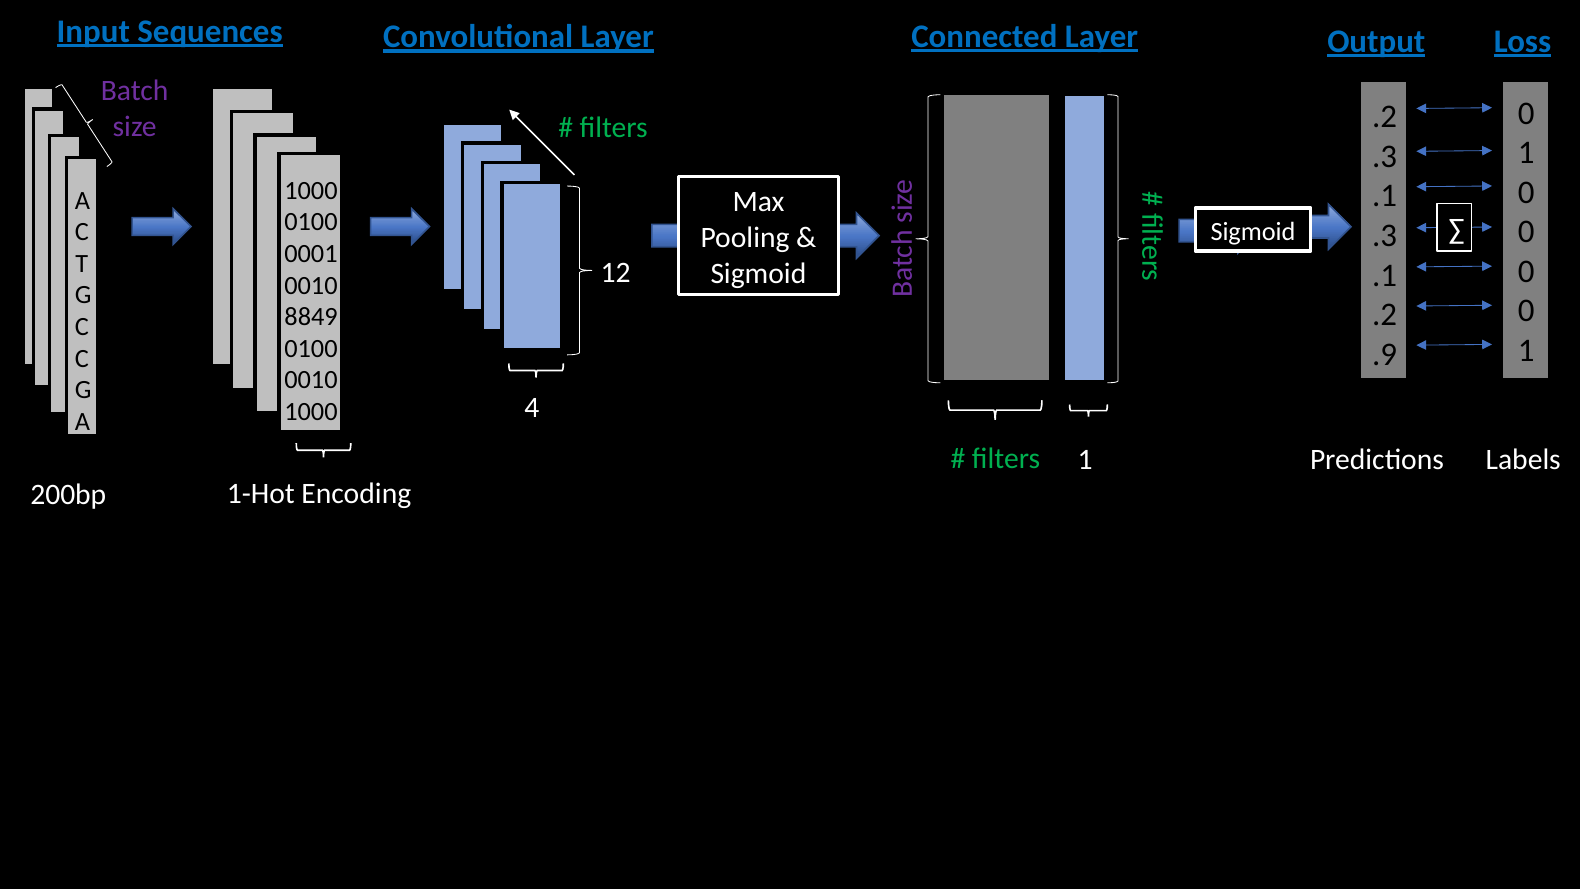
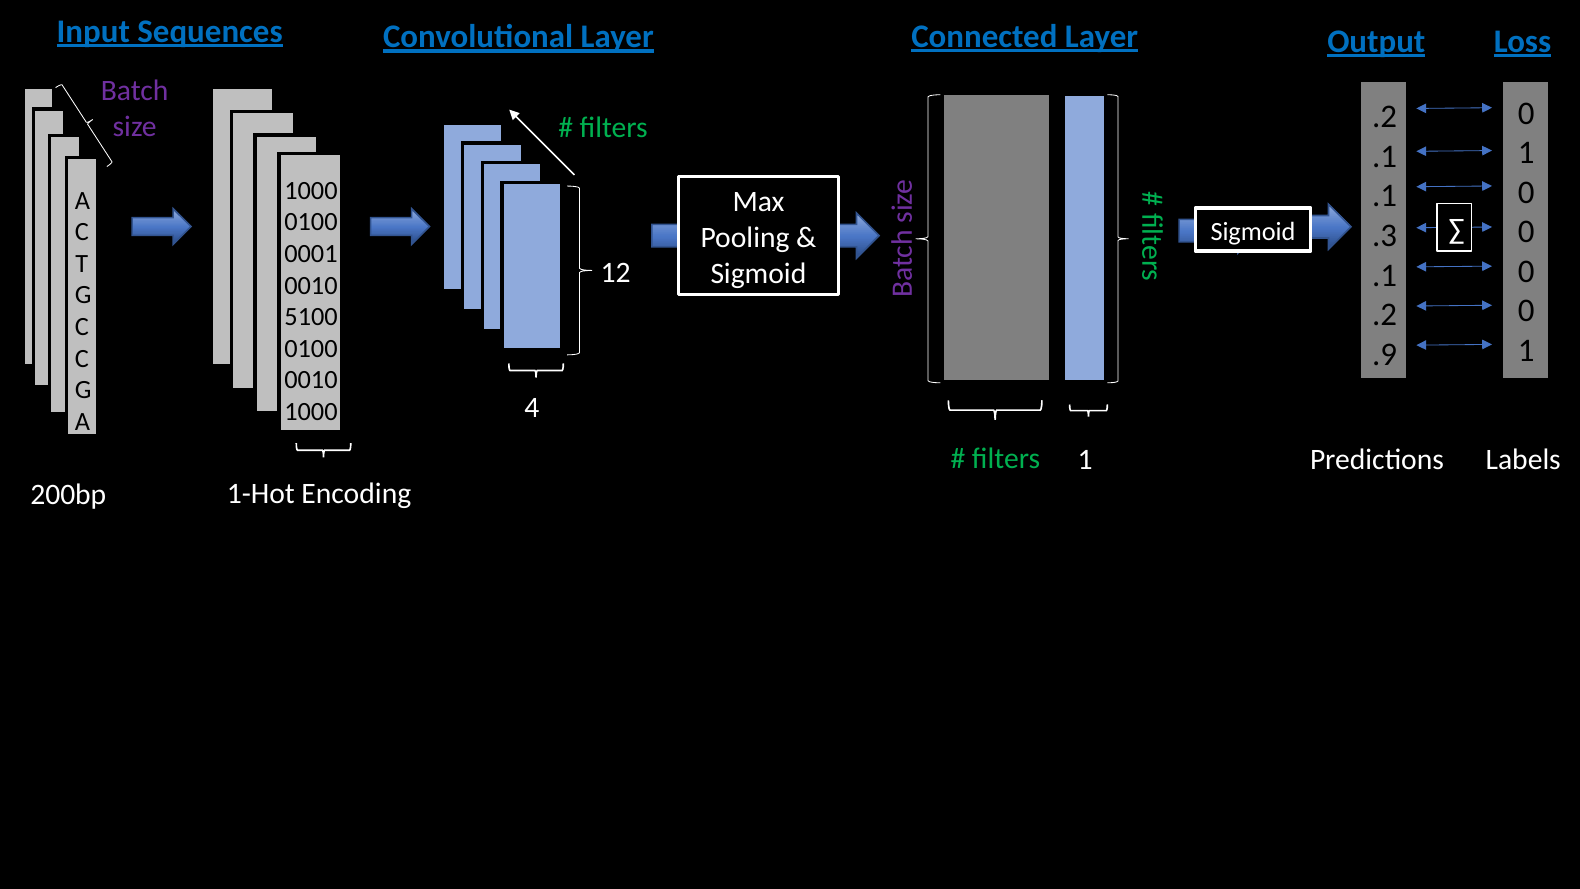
.3 at (1385, 157): .3 -> .1
8849: 8849 -> 5100
